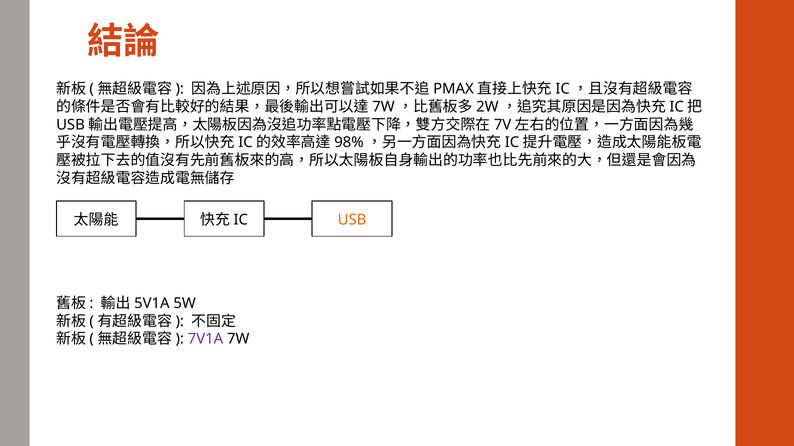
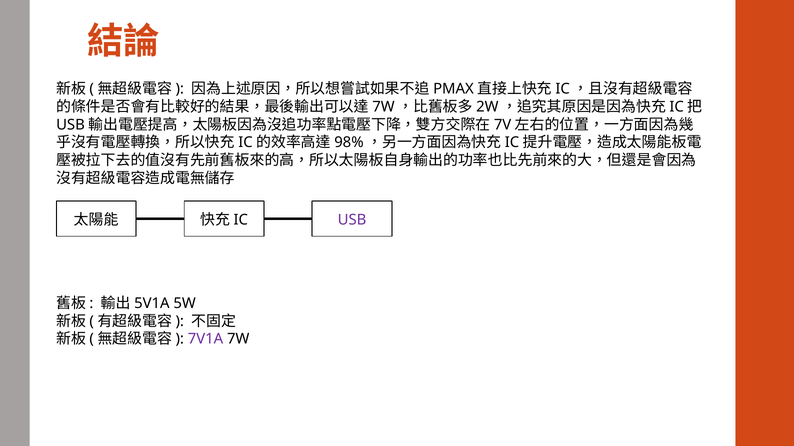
USB colour: orange -> purple
